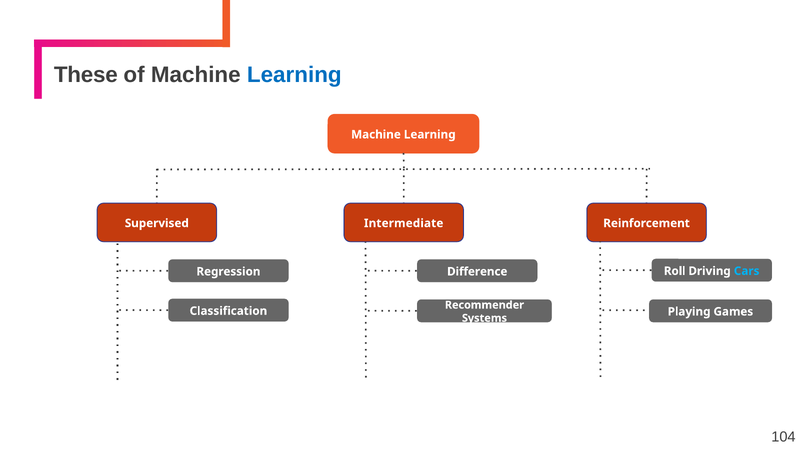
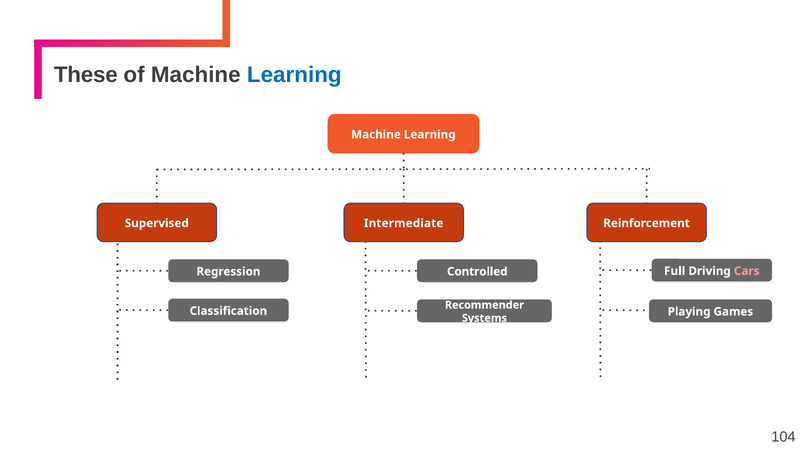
Roll: Roll -> Full
Cars colour: light blue -> pink
Difference: Difference -> Controlled
